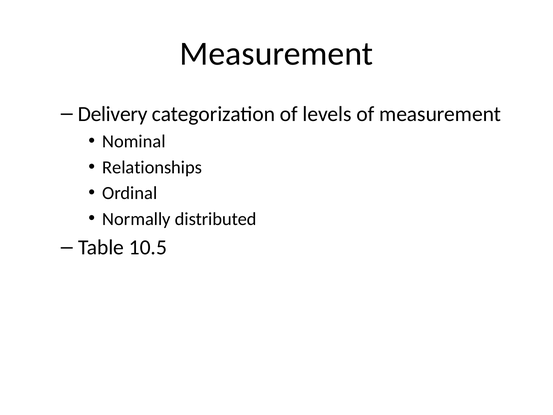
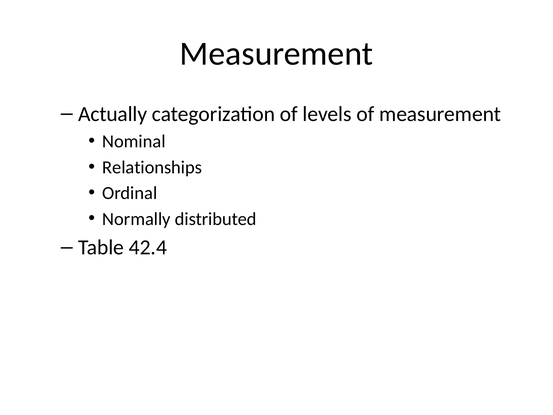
Delivery: Delivery -> Actually
10.5: 10.5 -> 42.4
